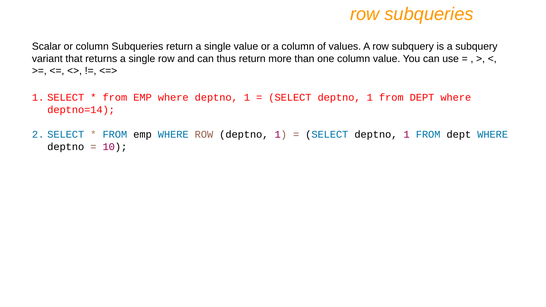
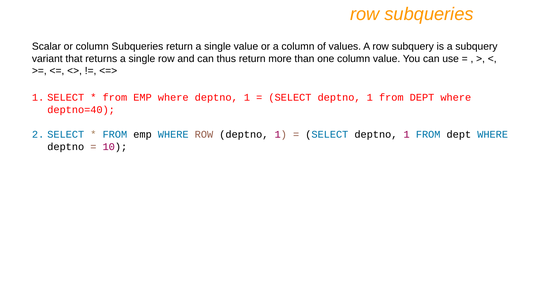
deptno=14: deptno=14 -> deptno=40
